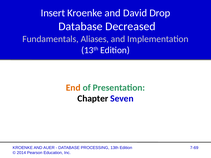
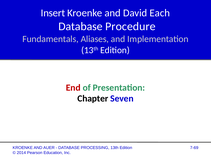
Drop: Drop -> Each
Decreased: Decreased -> Procedure
End colour: orange -> red
